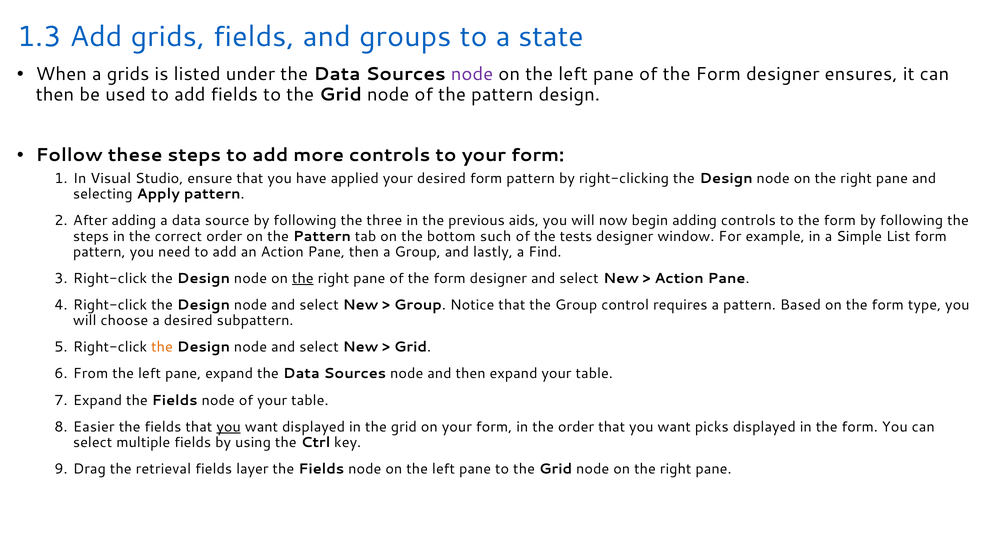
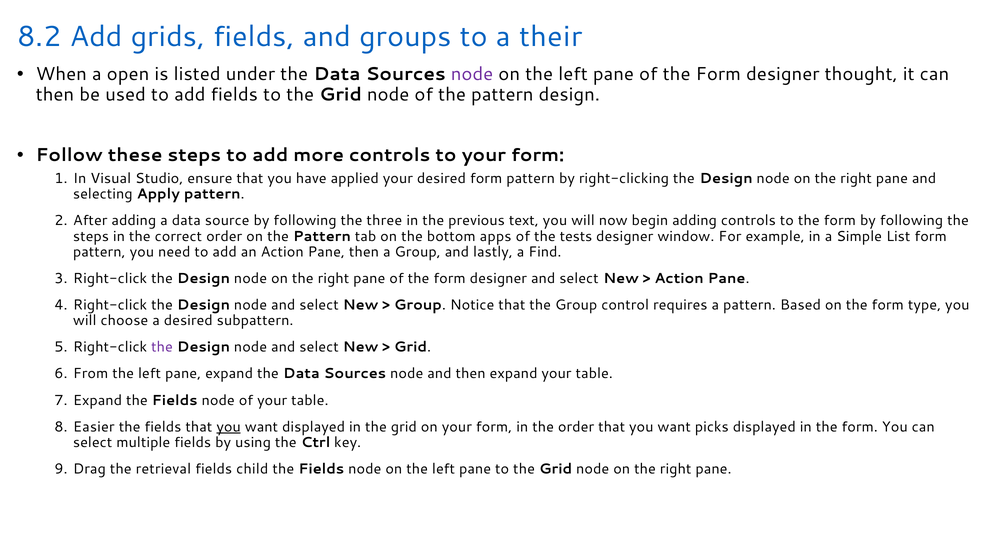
1.3: 1.3 -> 8.2
state: state -> their
a grids: grids -> open
ensures: ensures -> thought
aids: aids -> text
such: such -> apps
the at (303, 279) underline: present -> none
the at (162, 347) colour: orange -> purple
layer: layer -> child
